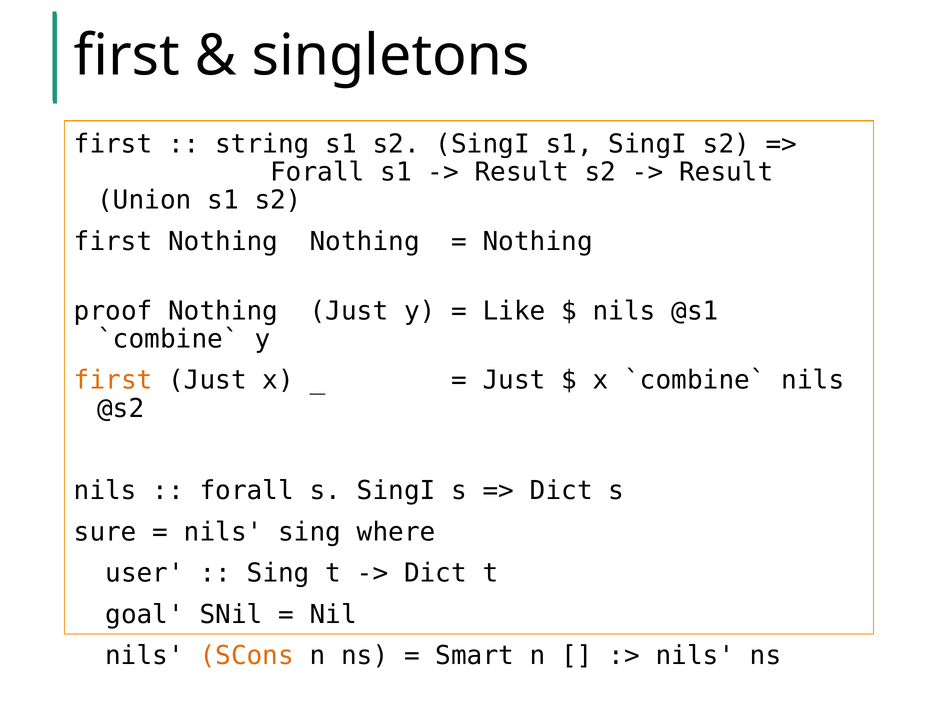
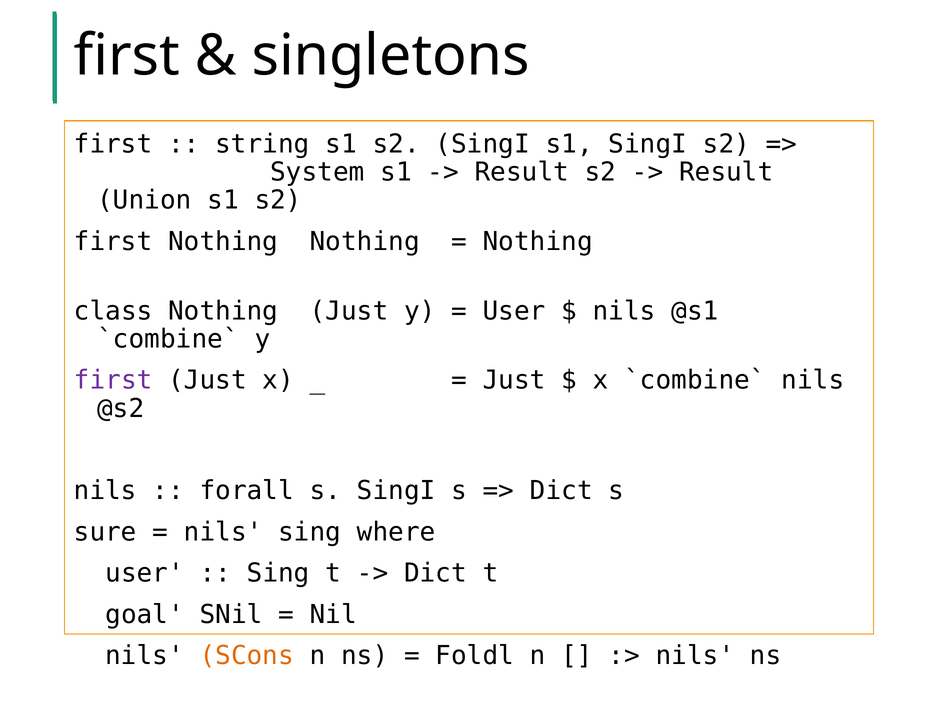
Forall at (317, 172): Forall -> System
proof at (113, 311): proof -> class
Like at (514, 311): Like -> User
first at (113, 380) colour: orange -> purple
Smart: Smart -> Foldl
